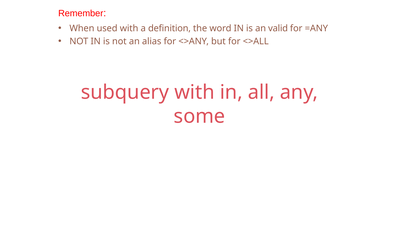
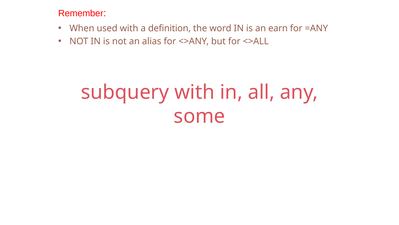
valid: valid -> earn
